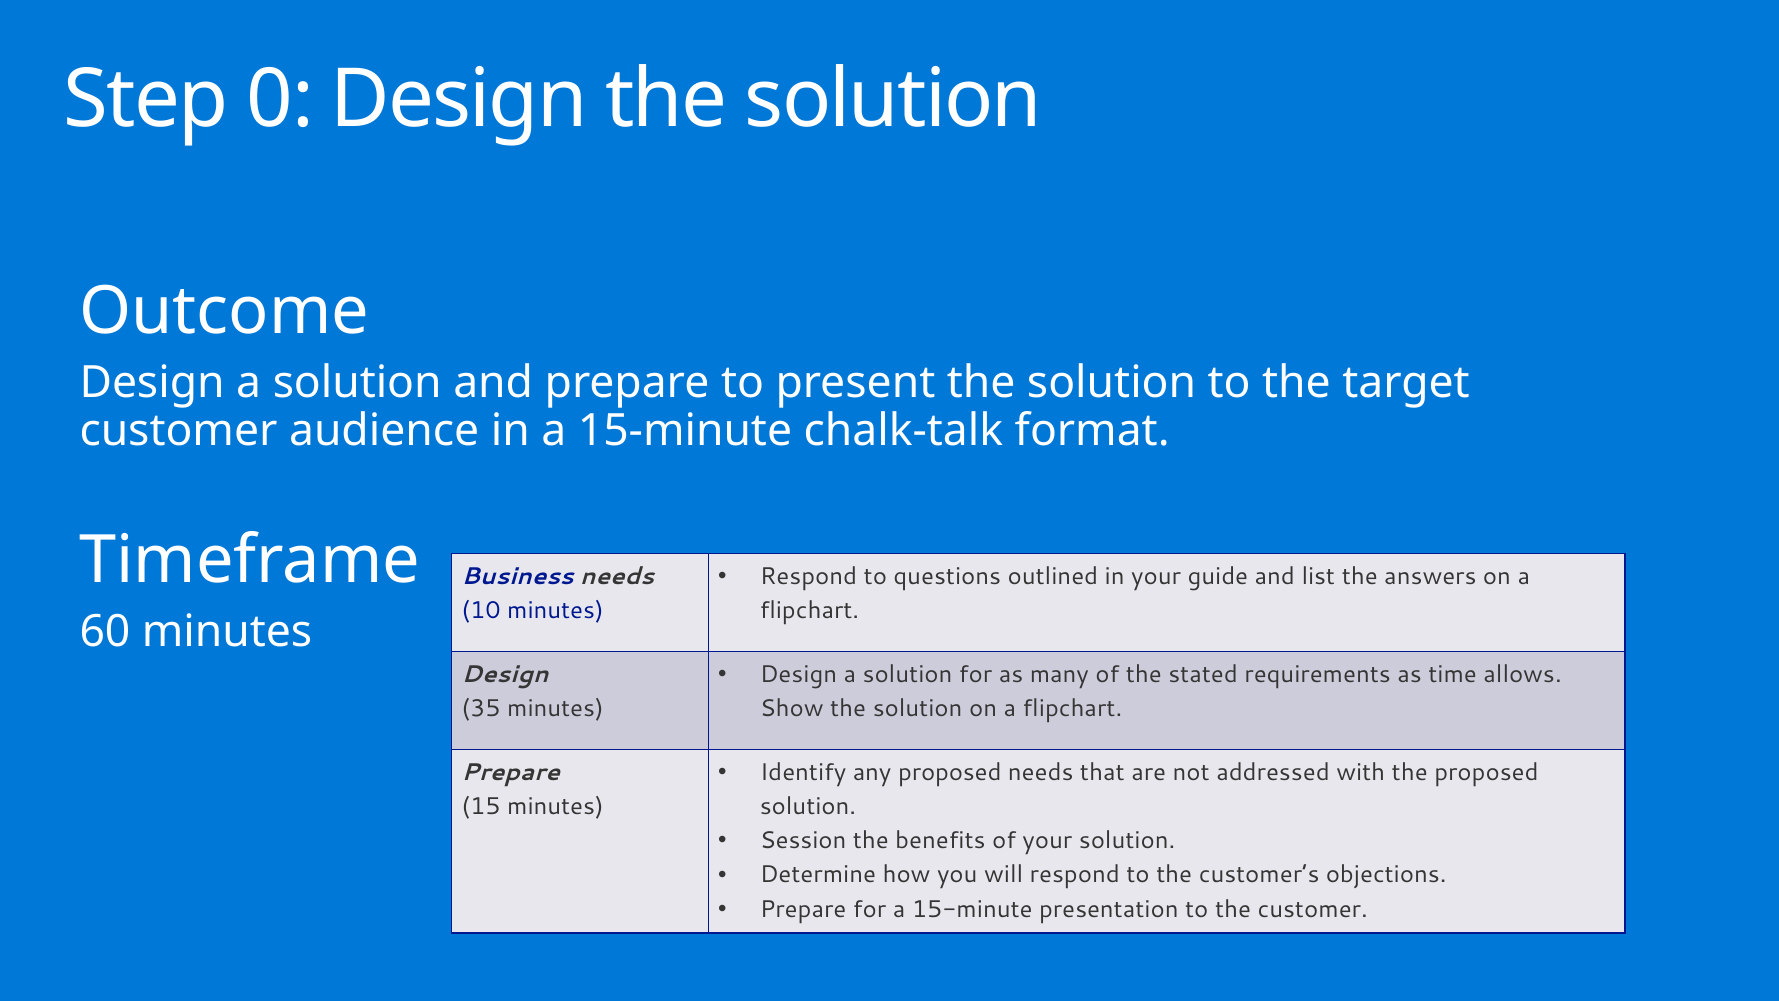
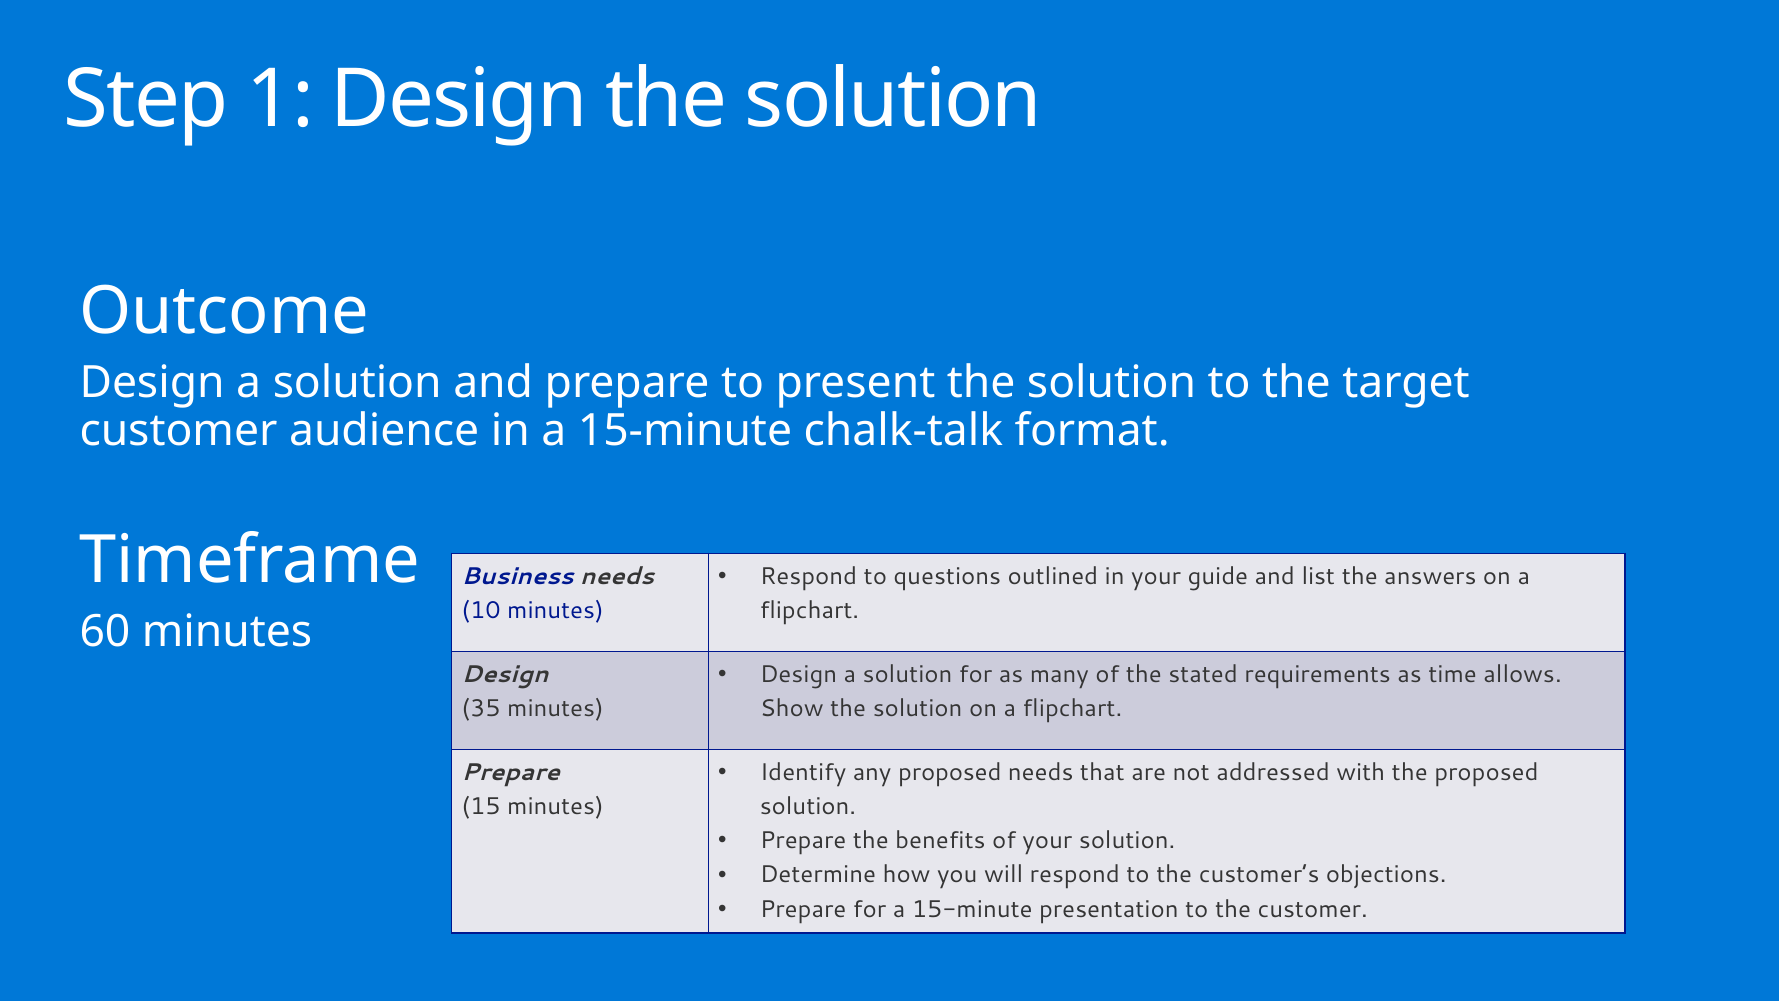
0: 0 -> 1
Session at (803, 841): Session -> Prepare
